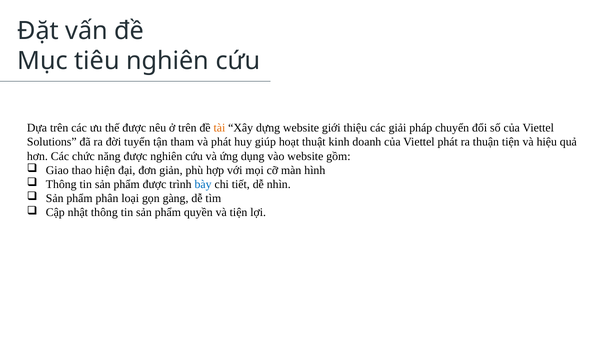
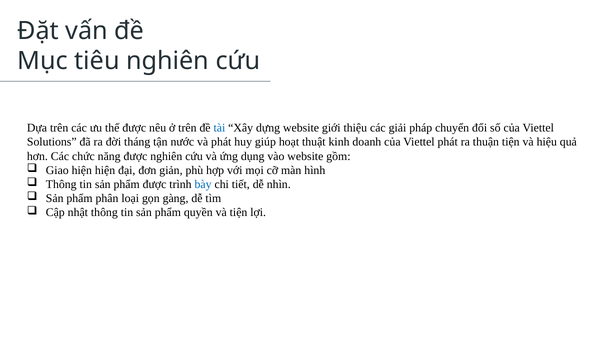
tài colour: orange -> blue
tuyển: tuyển -> tháng
tham: tham -> nước
Giao thao: thao -> hiện
